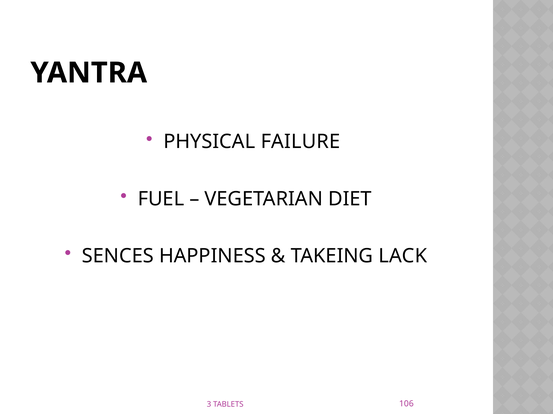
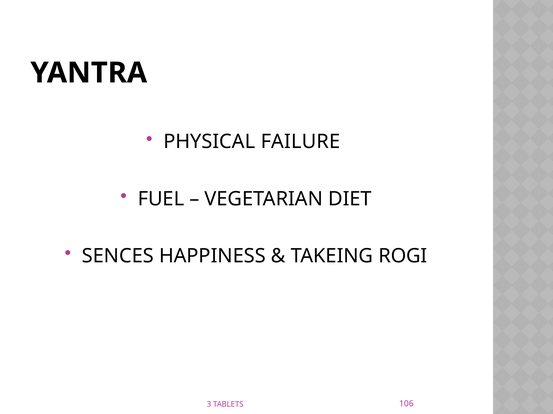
LACK: LACK -> ROGI
